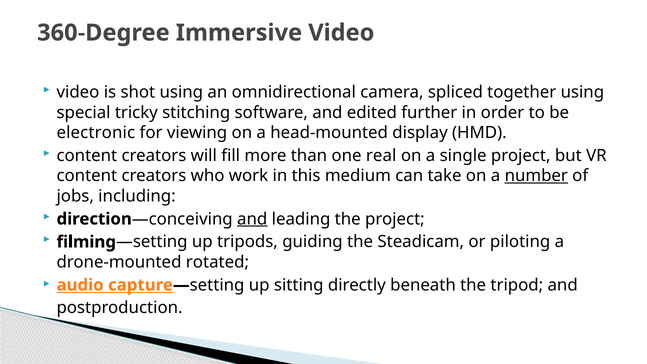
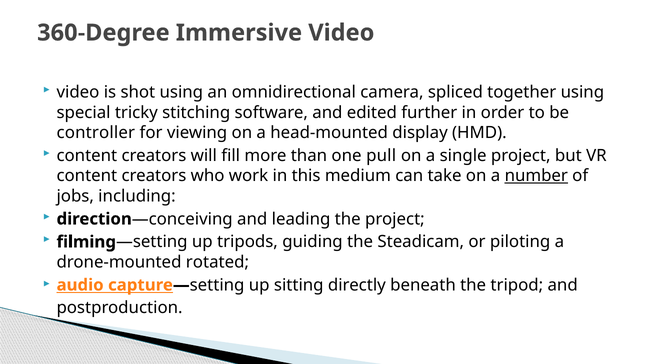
electronic: electronic -> controller
real: real -> pull
and at (252, 219) underline: present -> none
